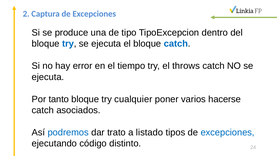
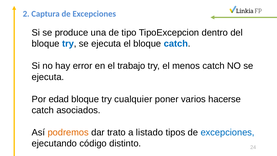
tiempo: tiempo -> trabajo
throws: throws -> menos
tanto: tanto -> edad
podremos colour: blue -> orange
